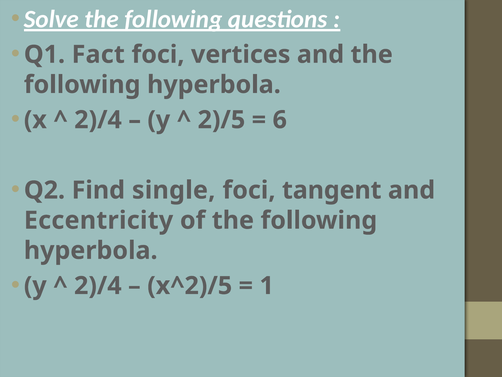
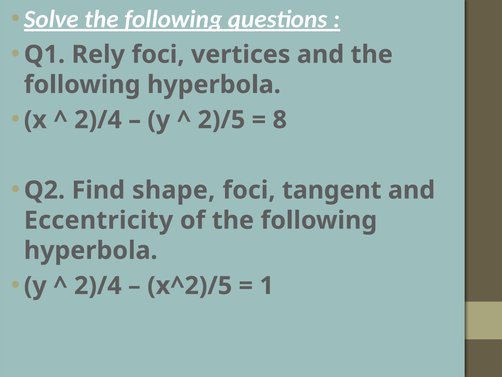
Fact: Fact -> Rely
6: 6 -> 8
single: single -> shape
